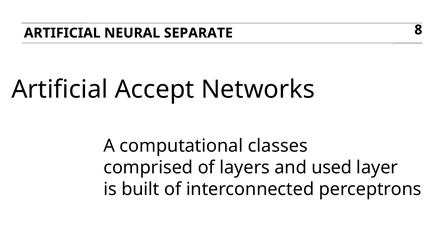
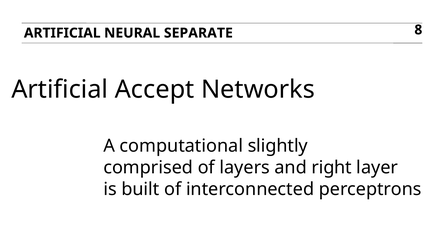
classes: classes -> slightly
used: used -> right
